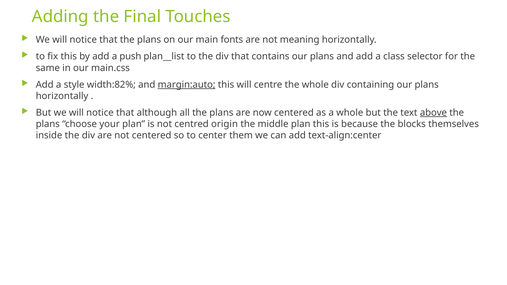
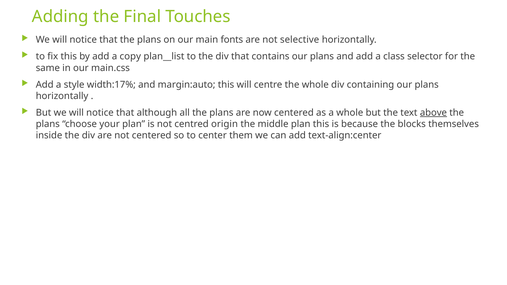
meaning: meaning -> selective
push: push -> copy
width:82%: width:82% -> width:17%
margin:auto underline: present -> none
